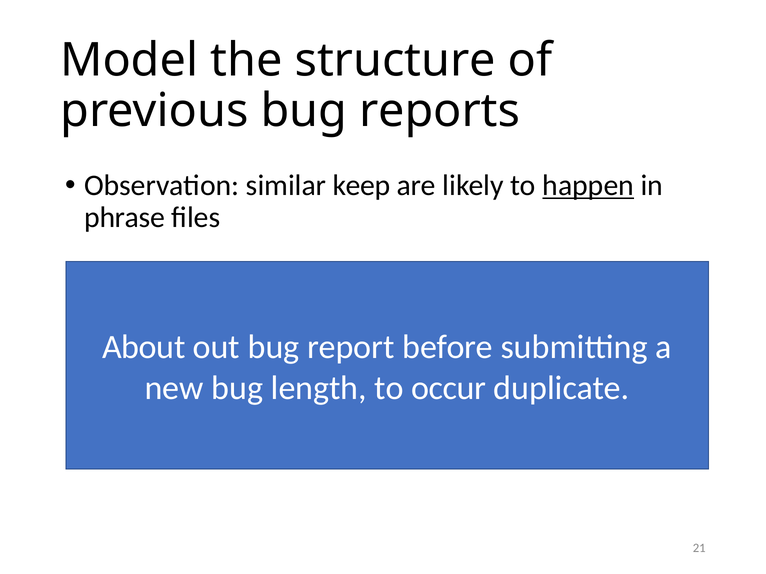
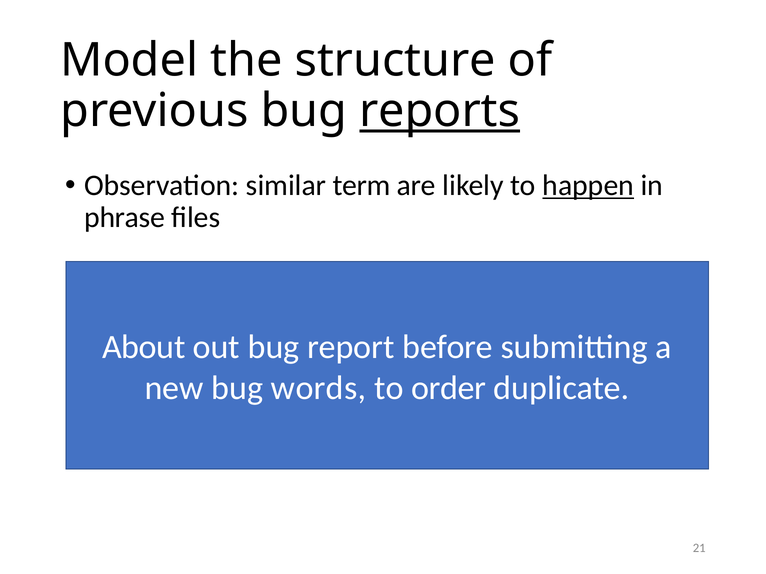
reports underline: none -> present
keep: keep -> term
length: length -> words
occur: occur -> order
